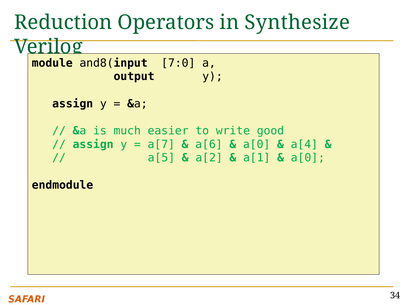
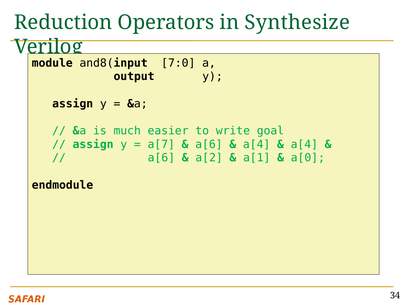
good: good -> goal
a[0 at (257, 144): a[0 -> a[4
a[5 at (161, 158): a[5 -> a[6
